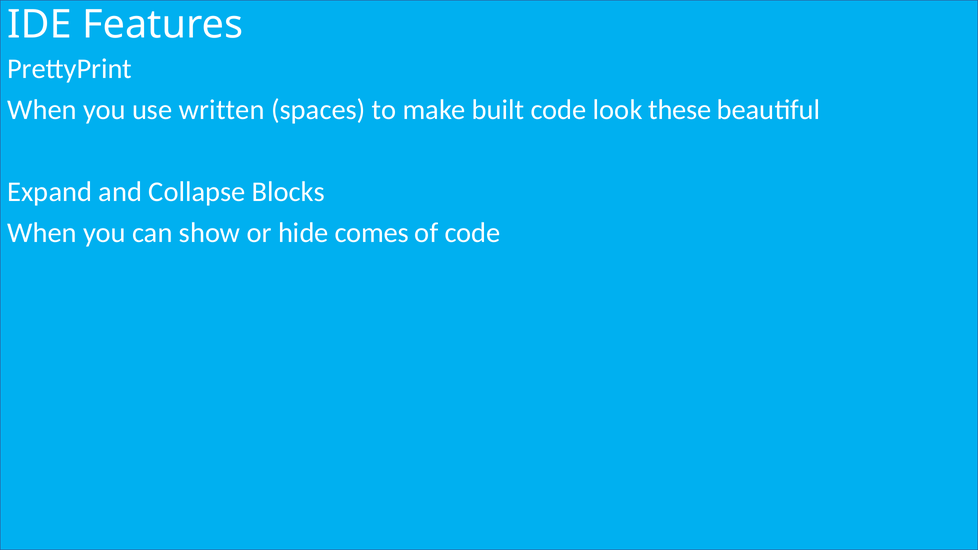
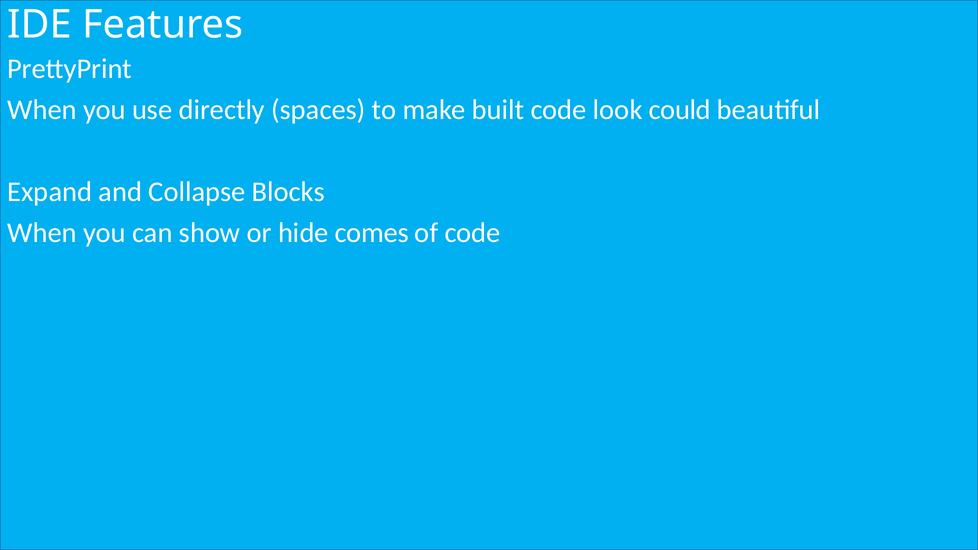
written: written -> directly
these: these -> could
